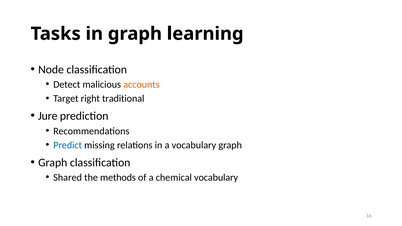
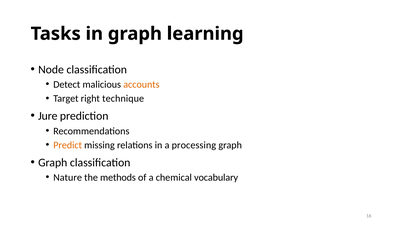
traditional: traditional -> technique
Predict colour: blue -> orange
a vocabulary: vocabulary -> processing
Shared: Shared -> Nature
